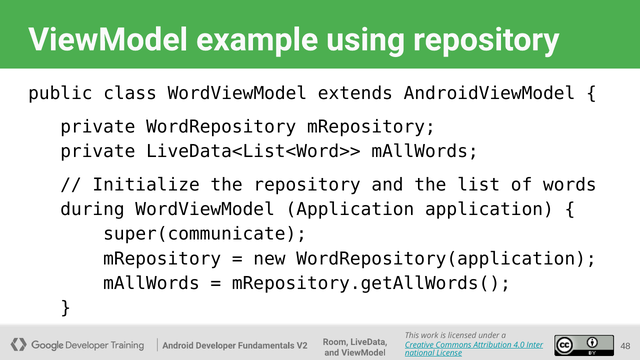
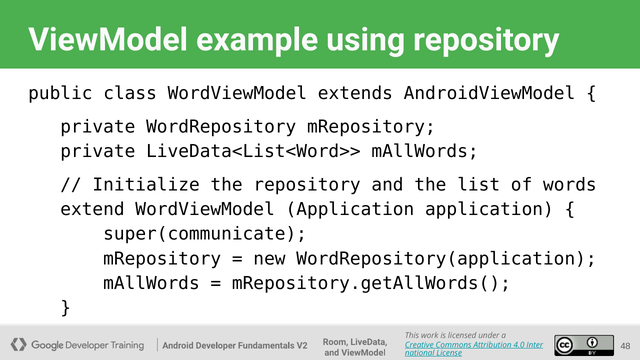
during: during -> extend
